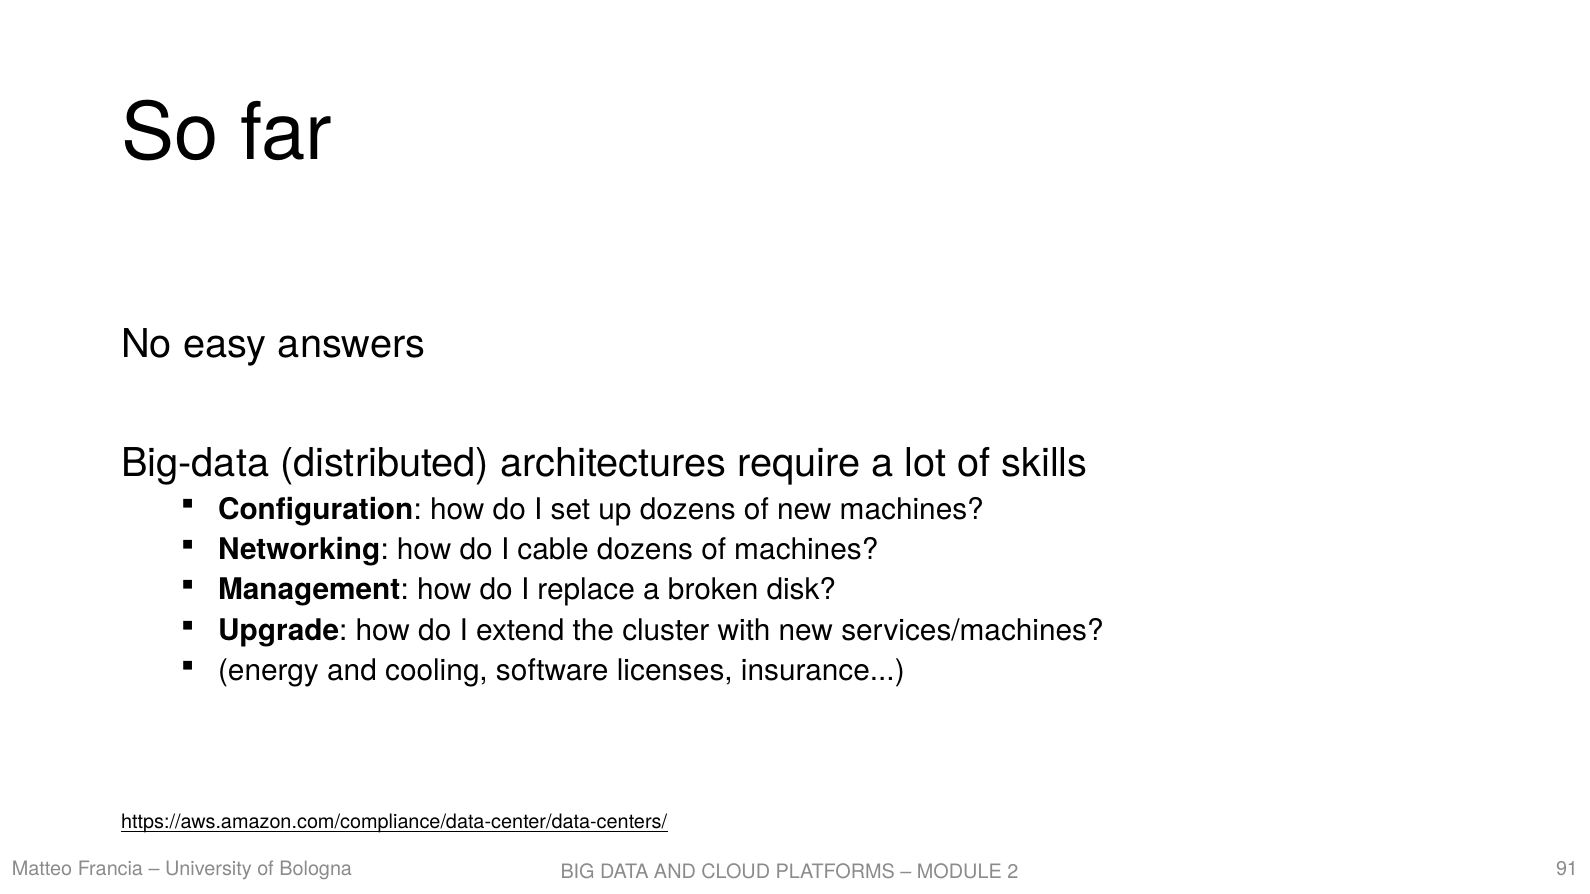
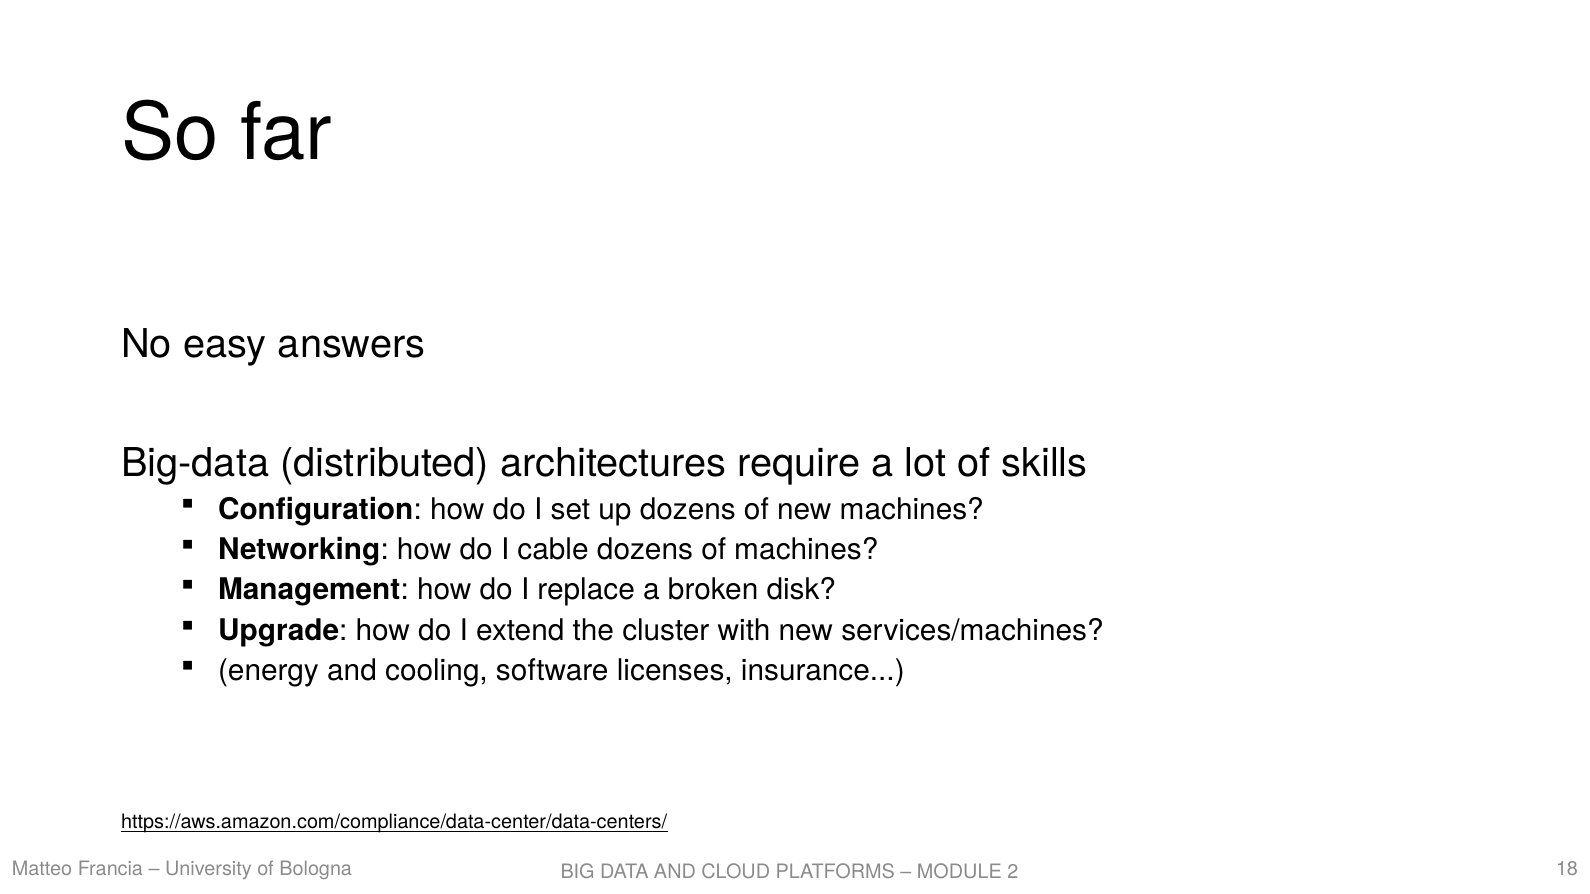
91: 91 -> 18
